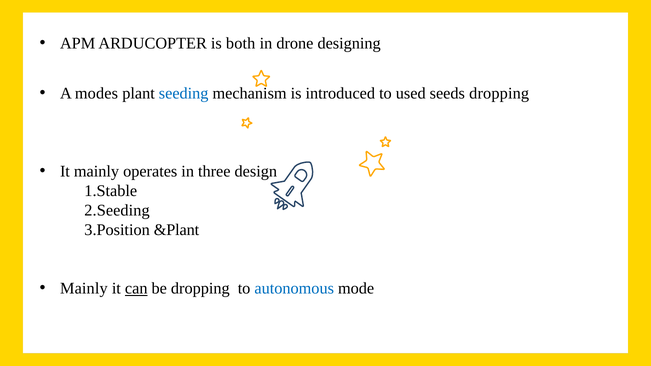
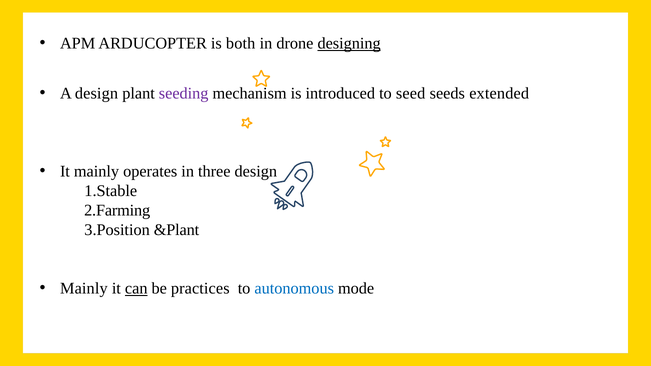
designing underline: none -> present
A modes: modes -> design
seeding colour: blue -> purple
used: used -> seed
seeds dropping: dropping -> extended
2.Seeding: 2.Seeding -> 2.Farming
be dropping: dropping -> practices
